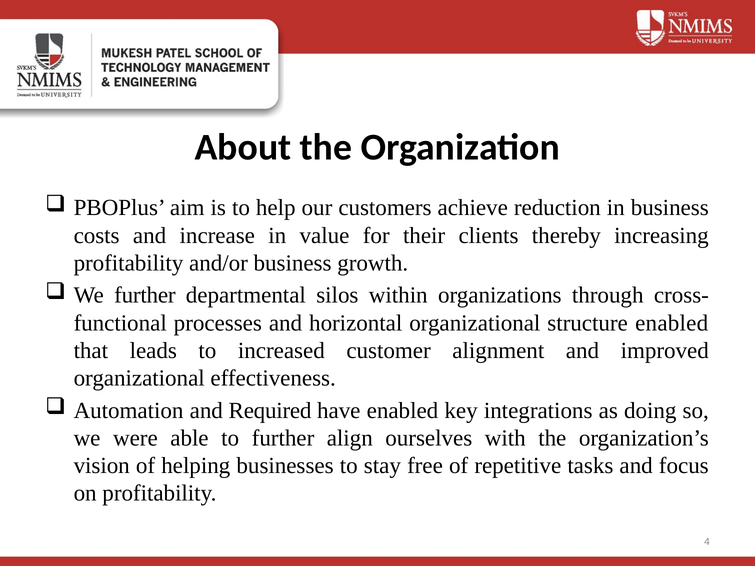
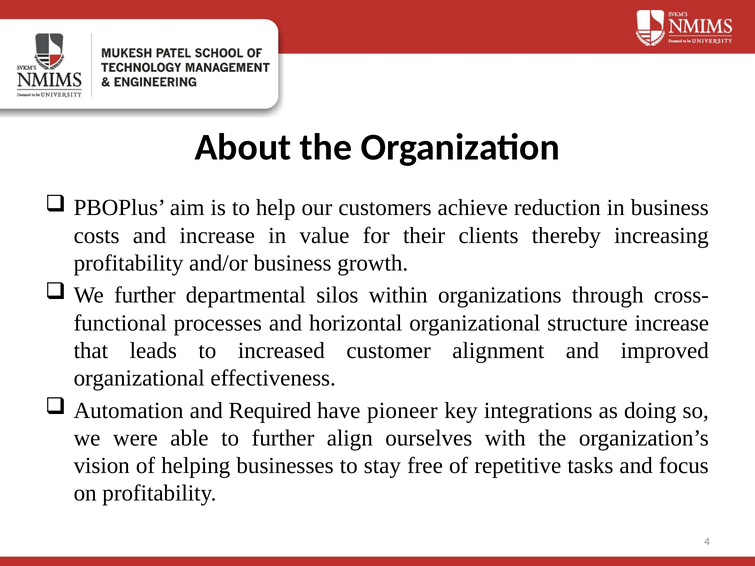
structure enabled: enabled -> increase
have enabled: enabled -> pioneer
